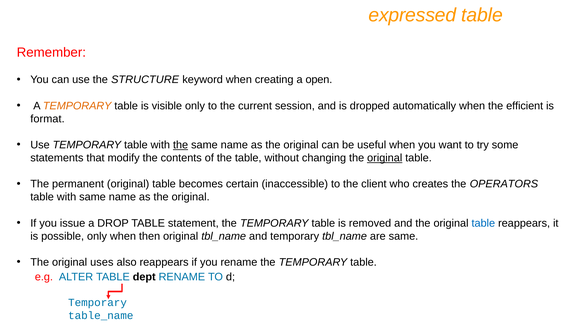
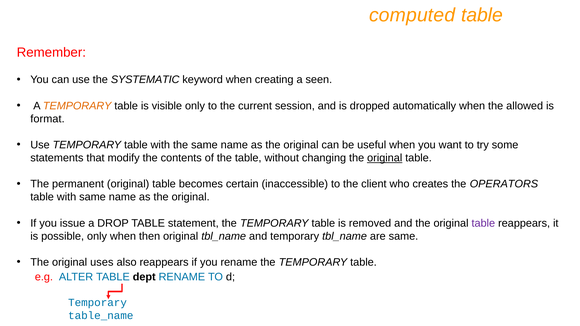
expressed: expressed -> computed
STRUCTURE: STRUCTURE -> SYSTEMATIC
open: open -> seen
efficient: efficient -> allowed
the at (181, 145) underline: present -> none
table at (483, 223) colour: blue -> purple
